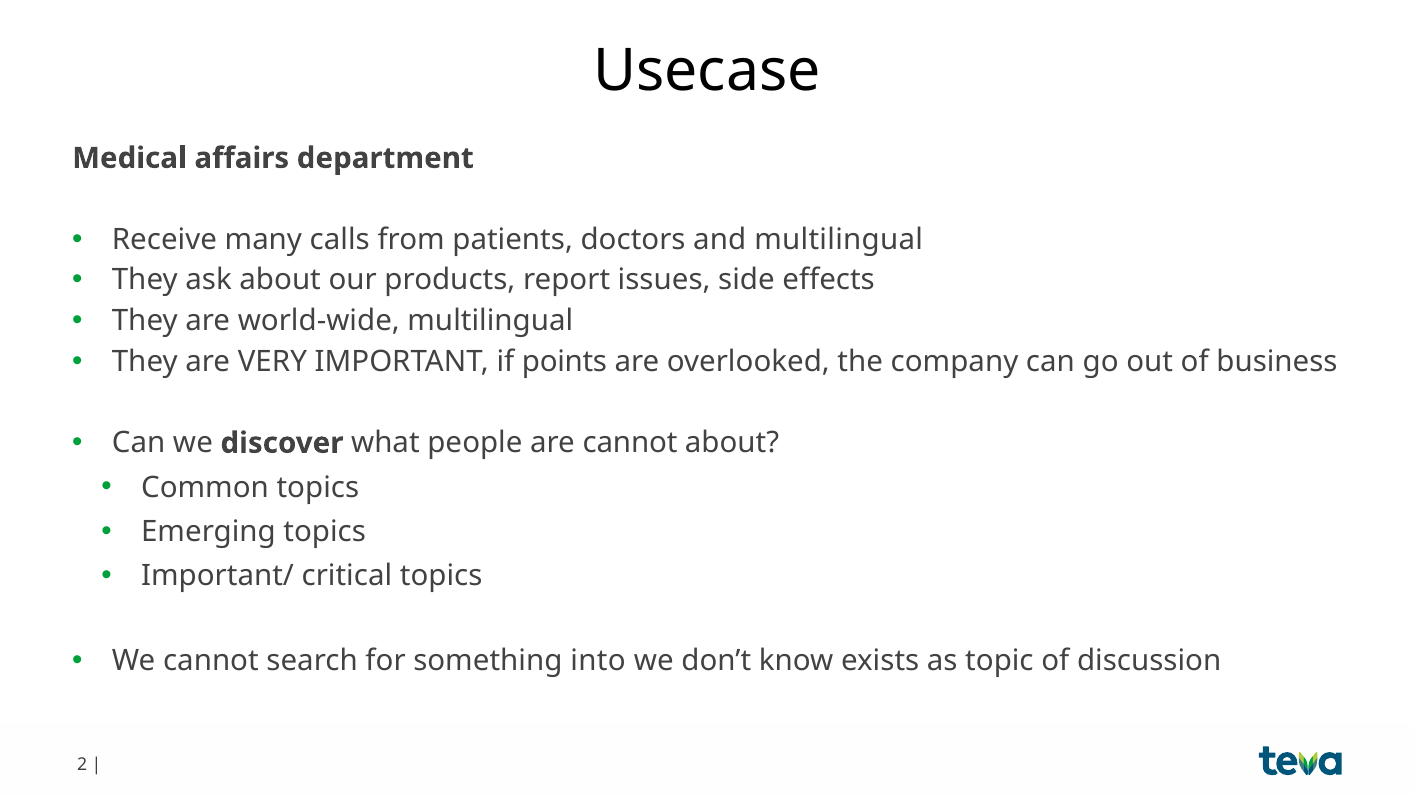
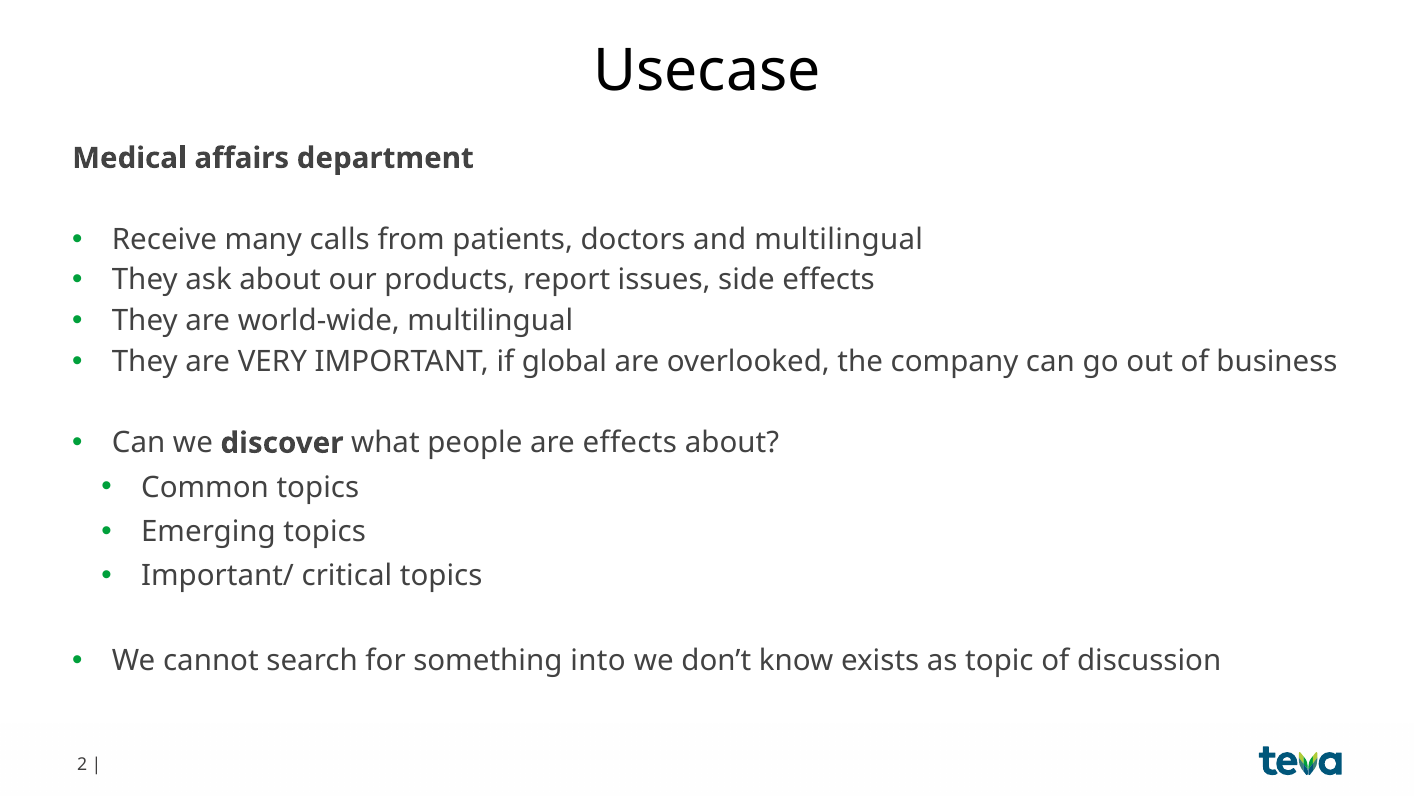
points: points -> global
are cannot: cannot -> effects
